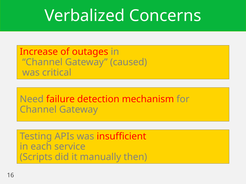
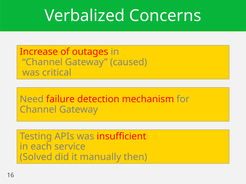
Scripts: Scripts -> Solved
